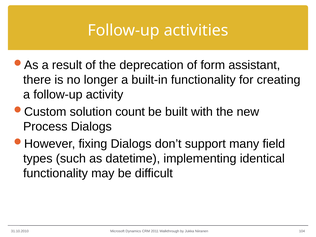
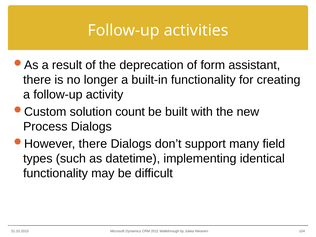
fixing at (93, 144): fixing -> there
